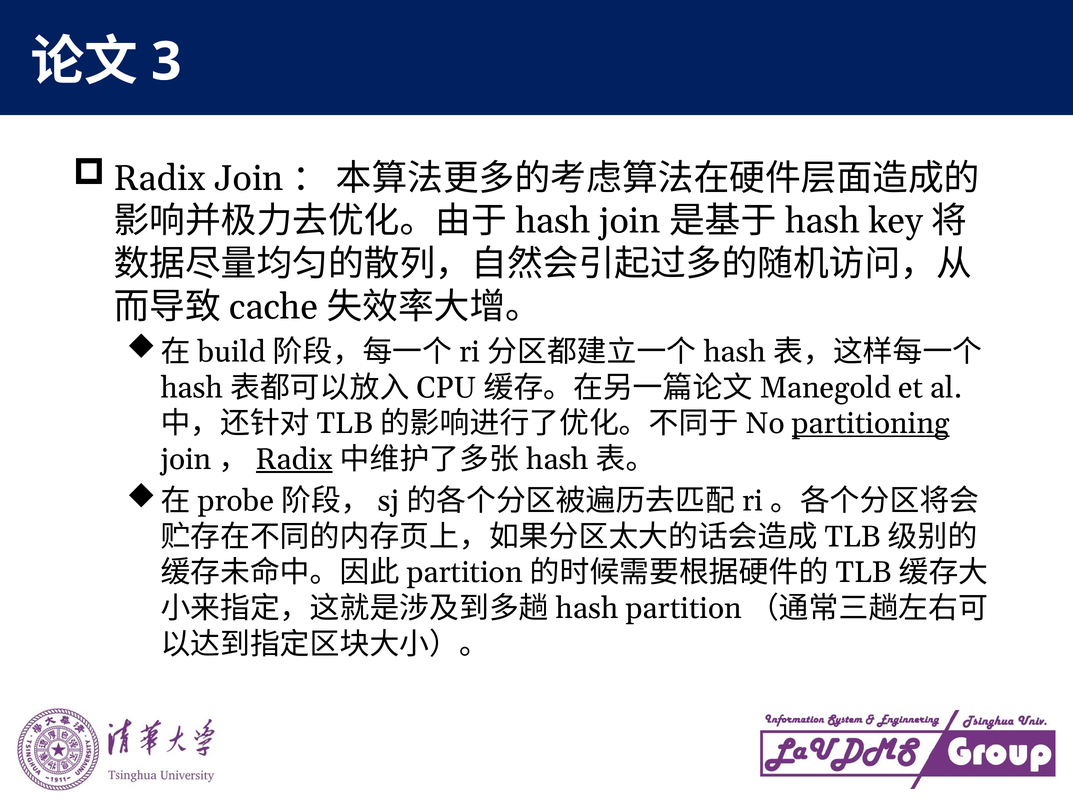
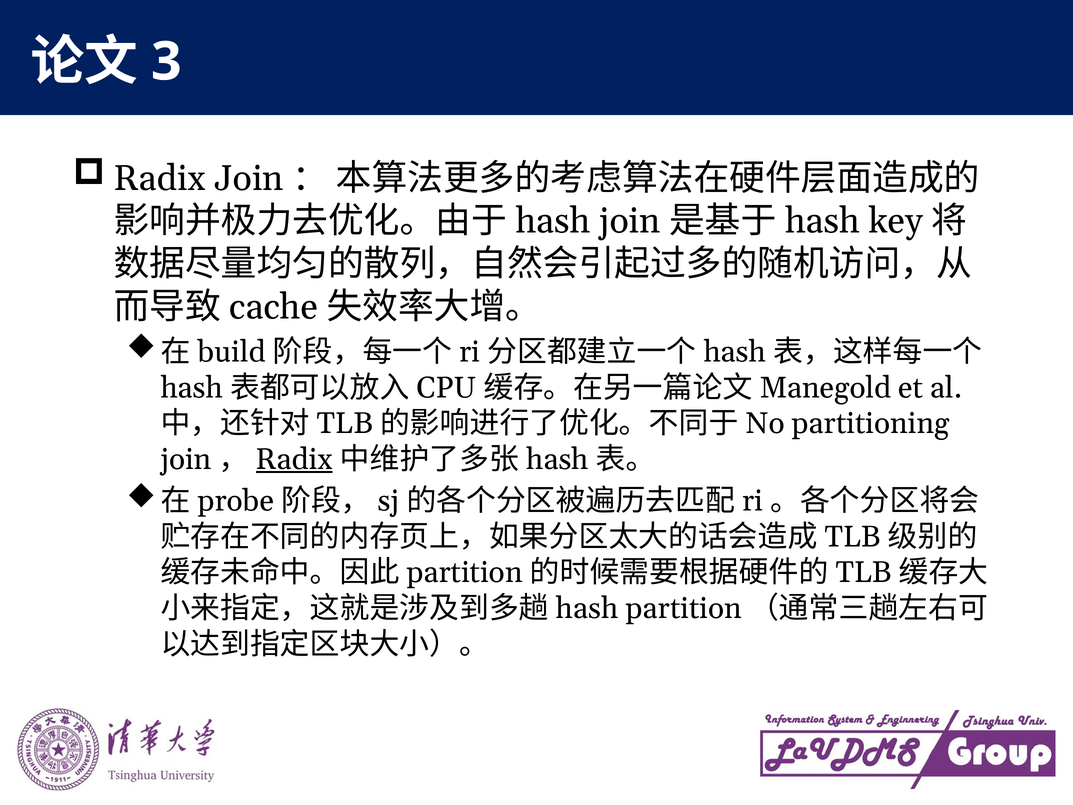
partitioning underline: present -> none
